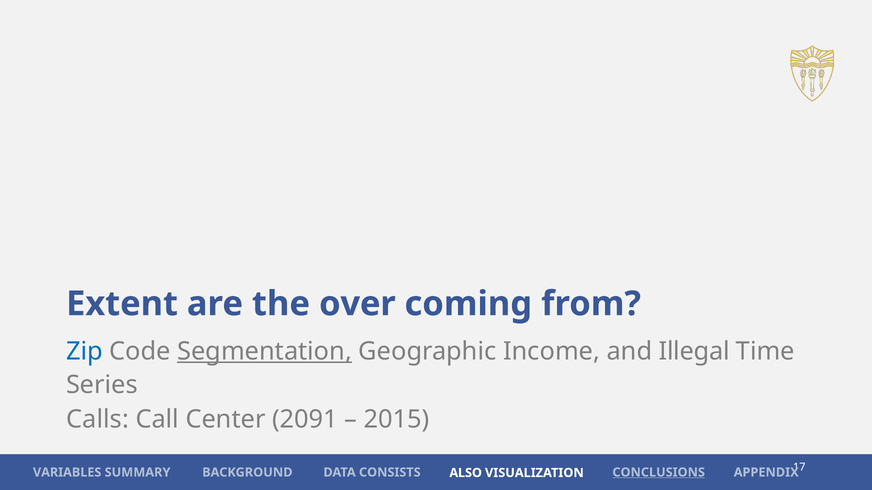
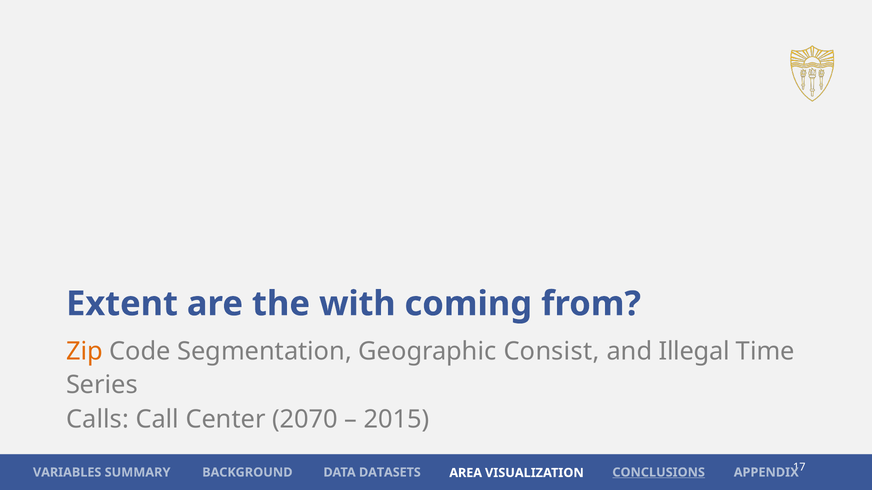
over: over -> with
Zip colour: blue -> orange
Segmentation underline: present -> none
Income: Income -> Consist
2091: 2091 -> 2070
CONSISTS: CONSISTS -> DATASETS
ALSO: ALSO -> AREA
